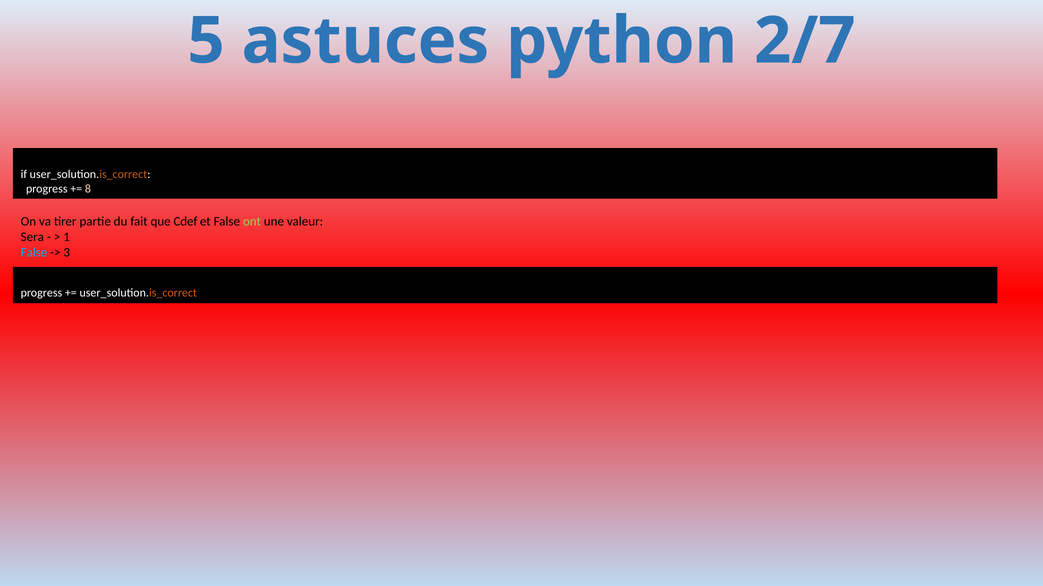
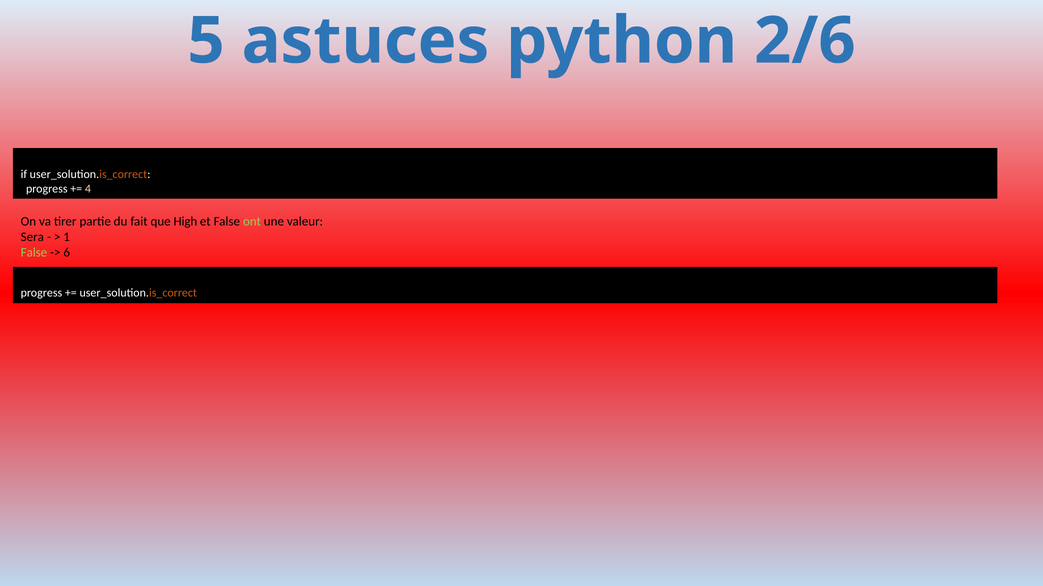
2/7: 2/7 -> 2/6
8: 8 -> 4
Cdef: Cdef -> High
False at (34, 253) colour: light blue -> light green
3: 3 -> 6
